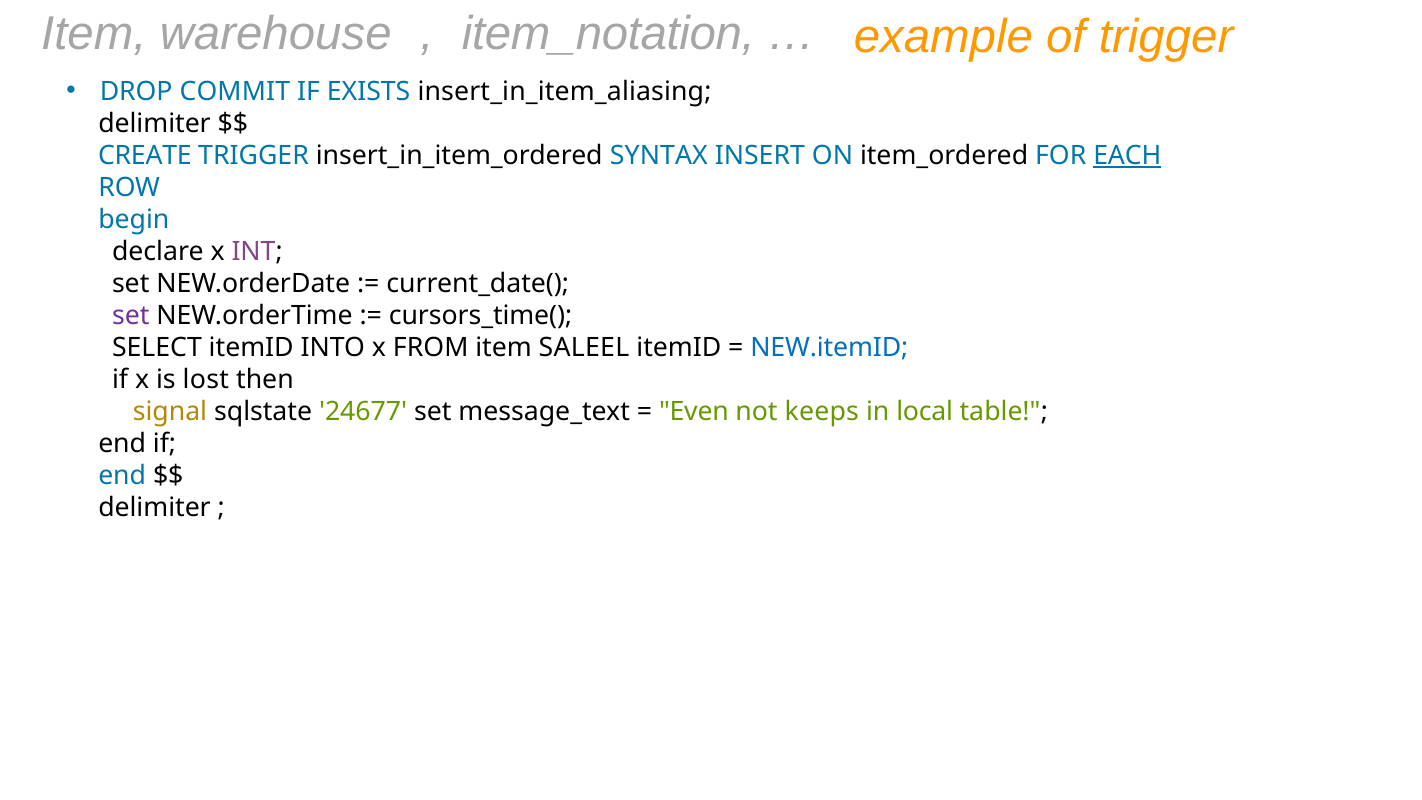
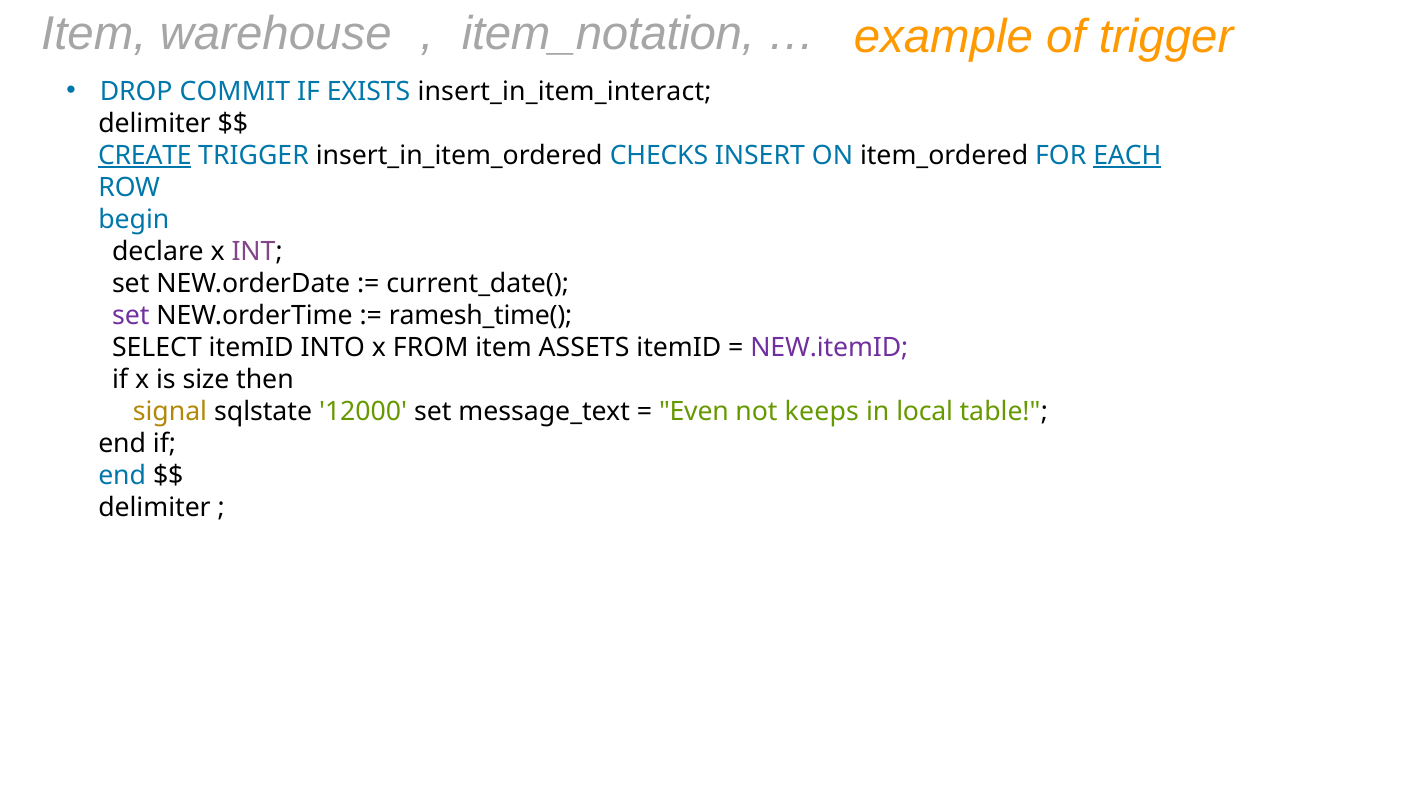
insert_in_item_aliasing: insert_in_item_aliasing -> insert_in_item_interact
CREATE underline: none -> present
SYNTAX: SYNTAX -> CHECKS
cursors_time(: cursors_time( -> ramesh_time(
SALEEL: SALEEL -> ASSETS
NEW.itemID colour: blue -> purple
lost: lost -> size
24677: 24677 -> 12000
